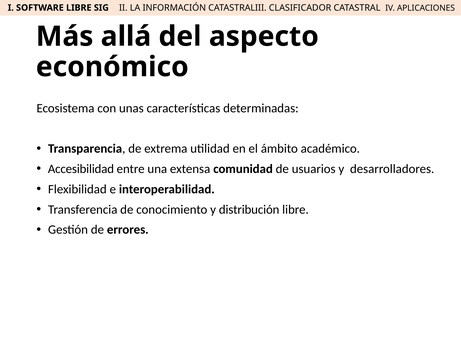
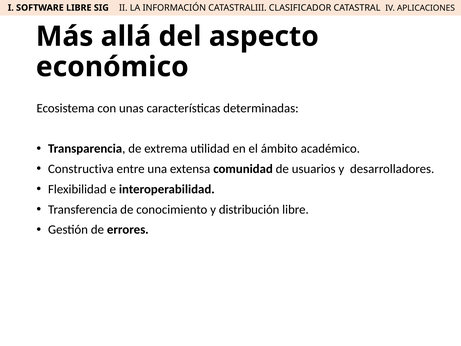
Accesibilidad: Accesibilidad -> Constructiva
